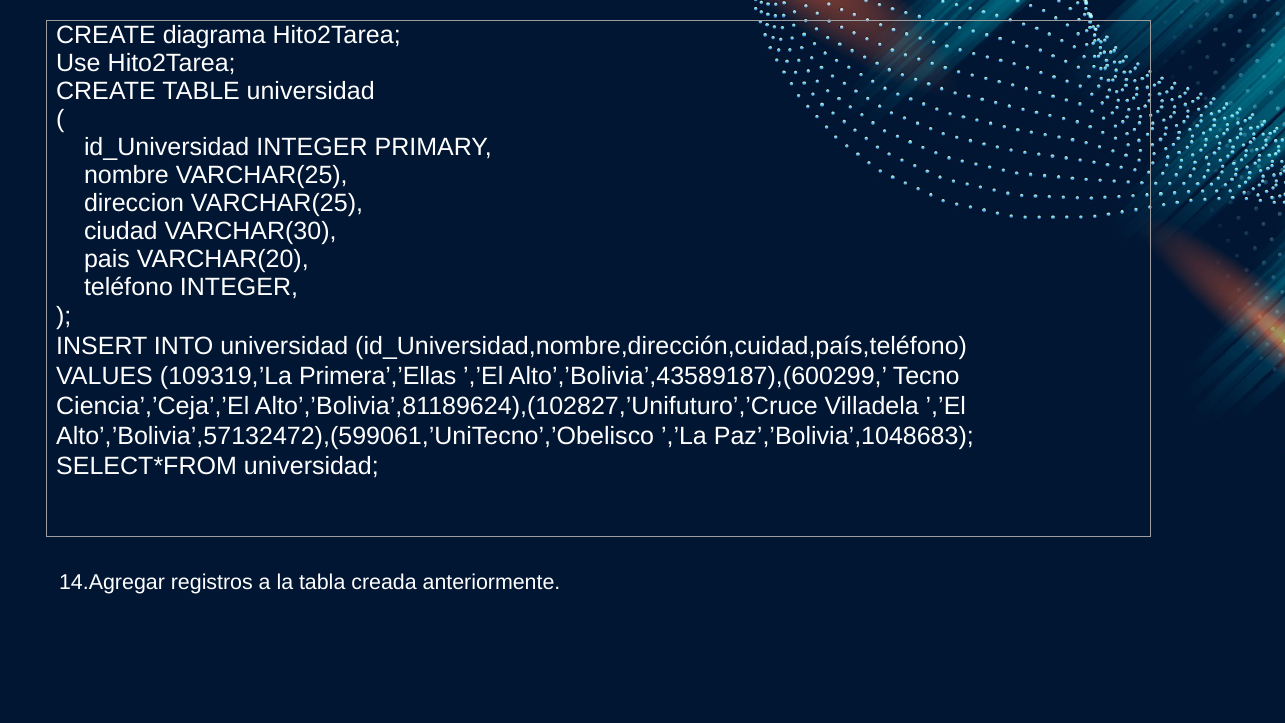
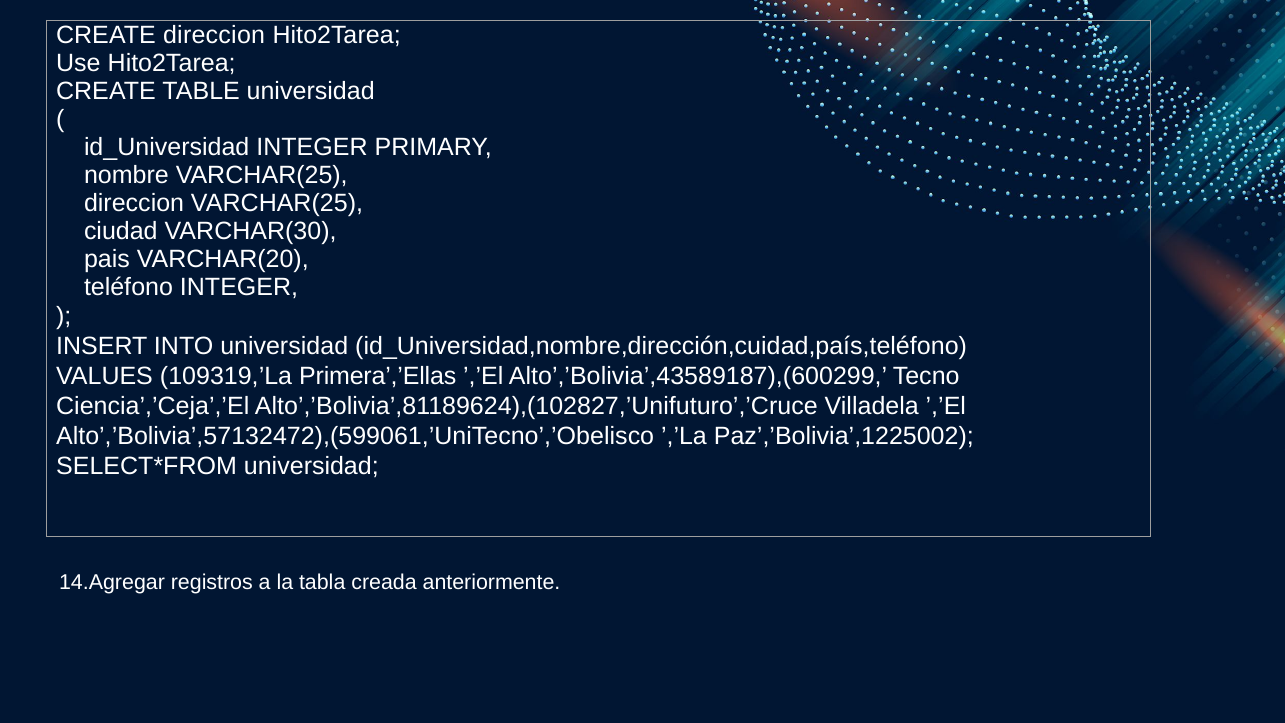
CREATE diagrama: diagrama -> direccion
Paz’,’Bolivia’,1048683: Paz’,’Bolivia’,1048683 -> Paz’,’Bolivia’,1225002
